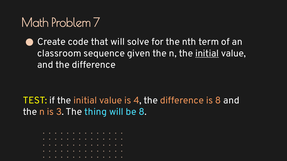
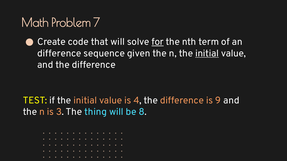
for underline: none -> present
classroom at (59, 53): classroom -> difference
is 8: 8 -> 9
